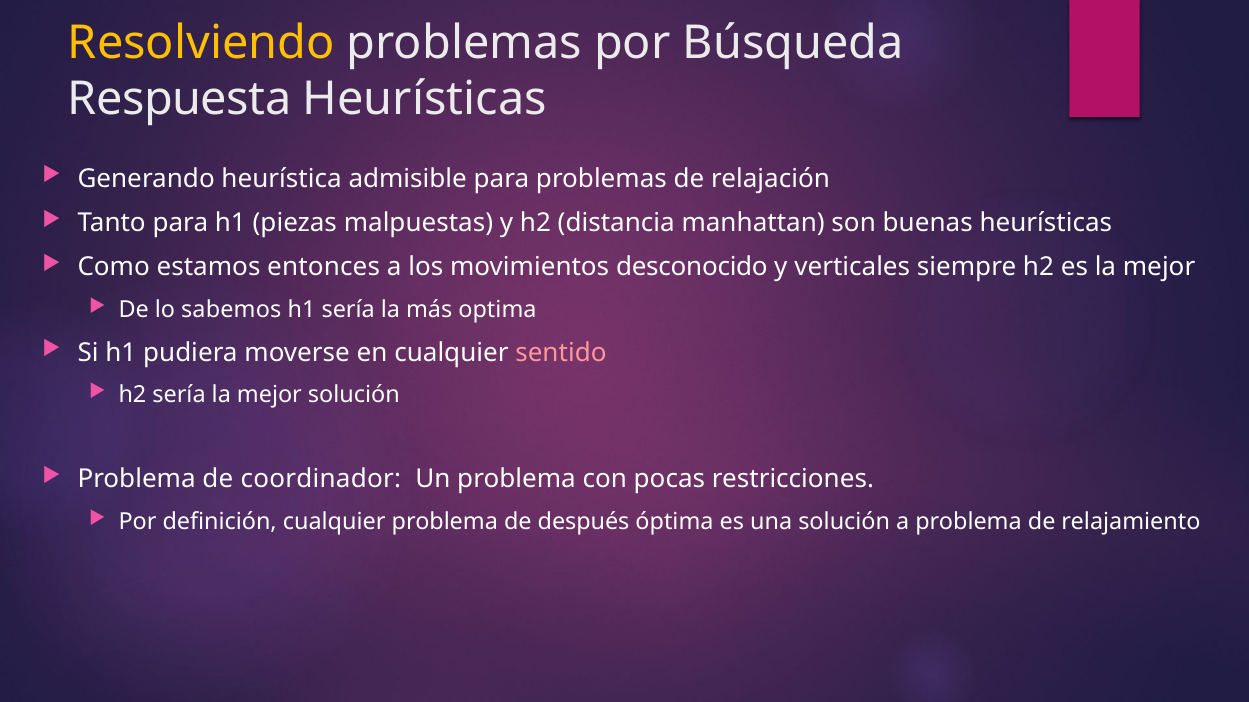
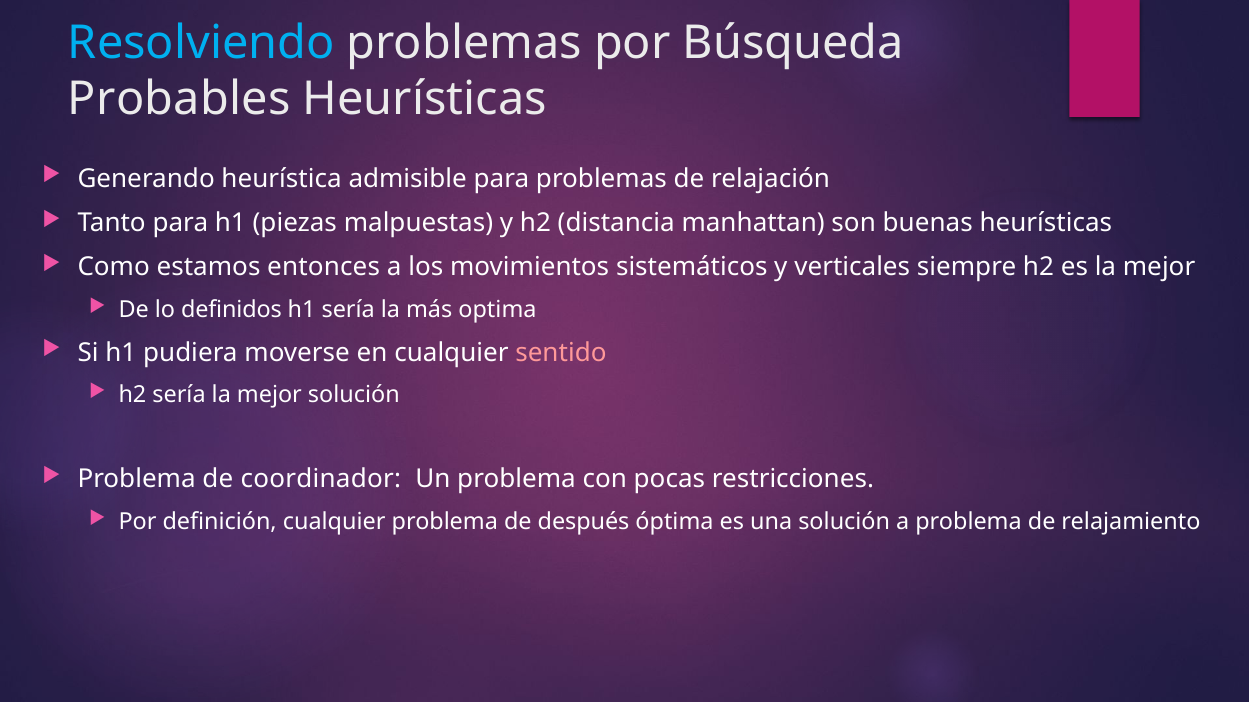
Resolviendo colour: yellow -> light blue
Respuesta: Respuesta -> Probables
desconocido: desconocido -> sistemáticos
sabemos: sabemos -> definidos
